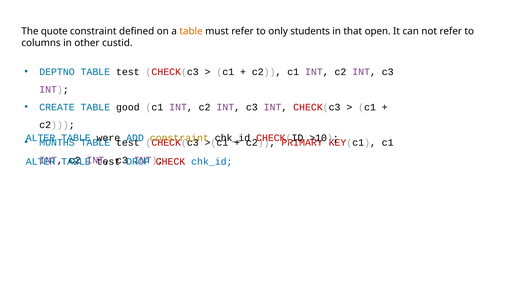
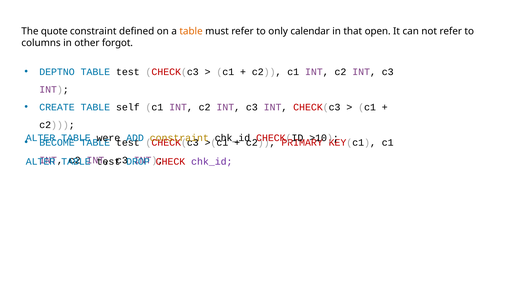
students: students -> calendar
custid: custid -> forgot
good: good -> self
MONTHS: MONTHS -> BECOME
chk_id at (212, 162) colour: blue -> purple
